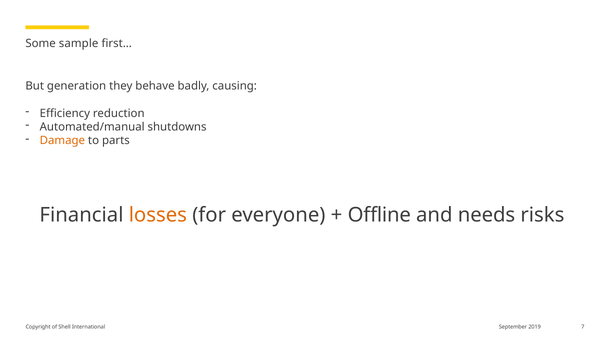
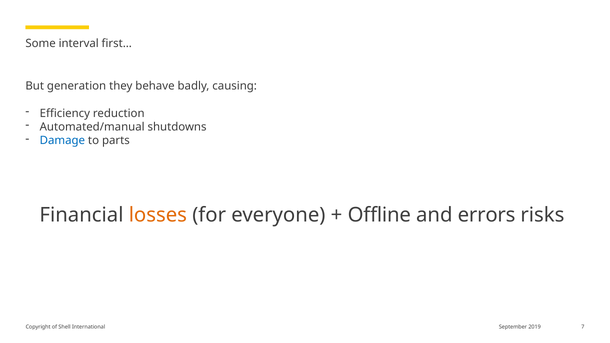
sample: sample -> interval
Damage colour: orange -> blue
needs: needs -> errors
